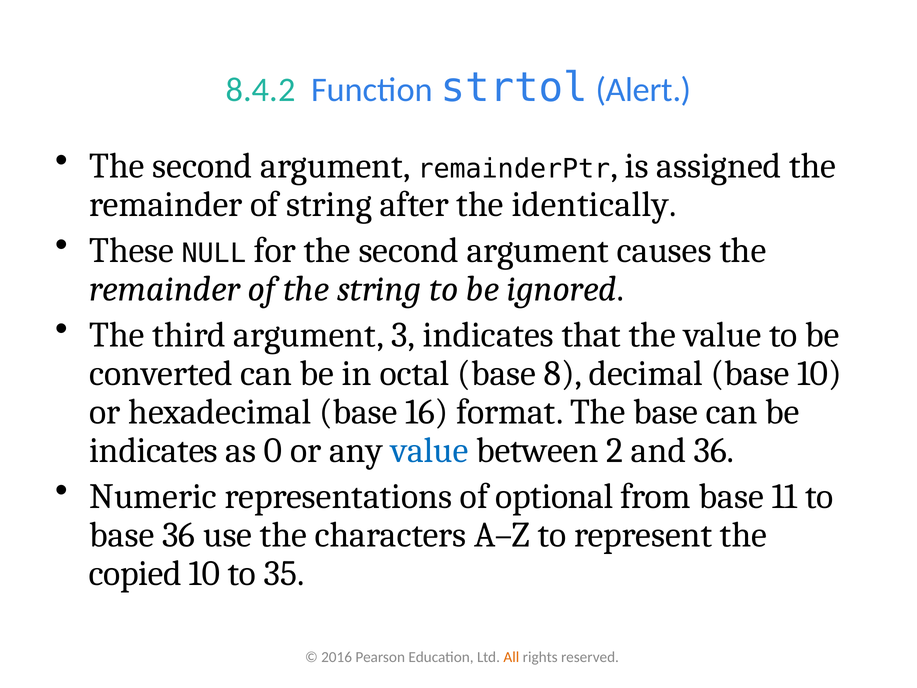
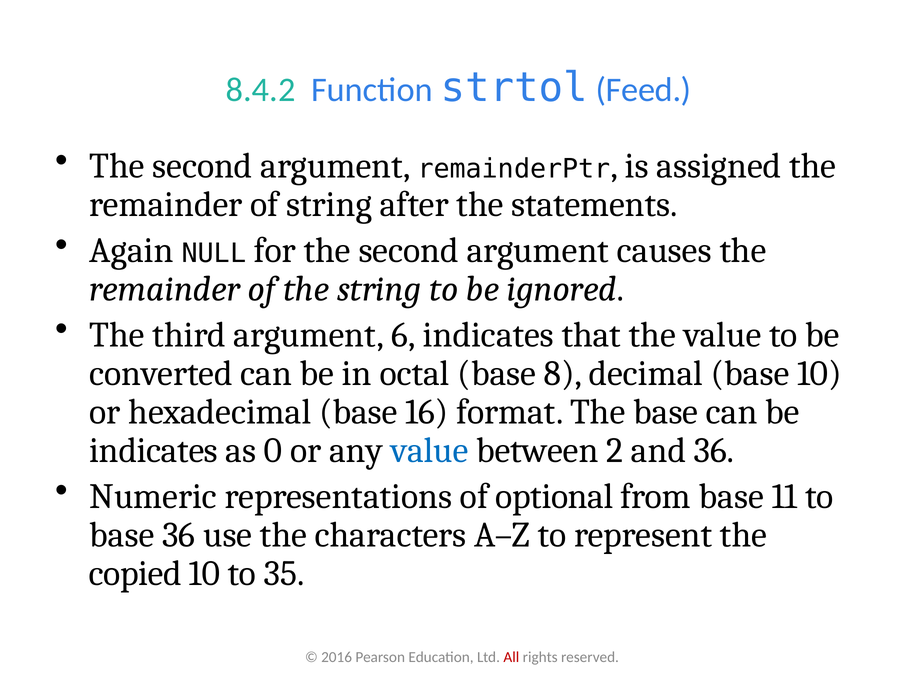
Alert: Alert -> Feed
identically: identically -> statements
These: These -> Again
3: 3 -> 6
All colour: orange -> red
